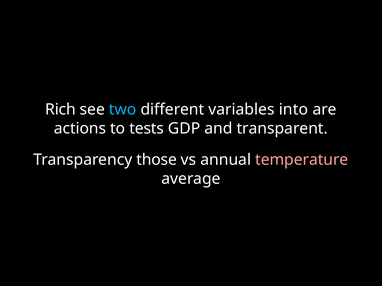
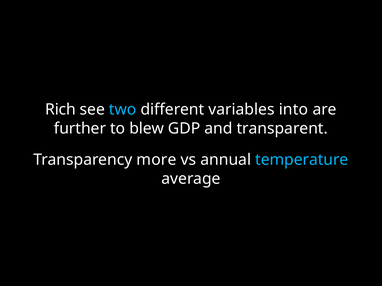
actions: actions -> further
tests: tests -> blew
those: those -> more
temperature colour: pink -> light blue
